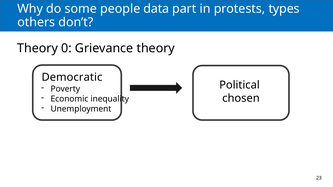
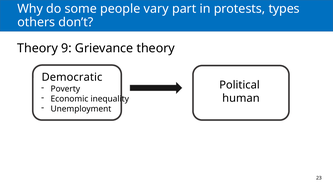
data: data -> vary
0: 0 -> 9
chosen: chosen -> human
